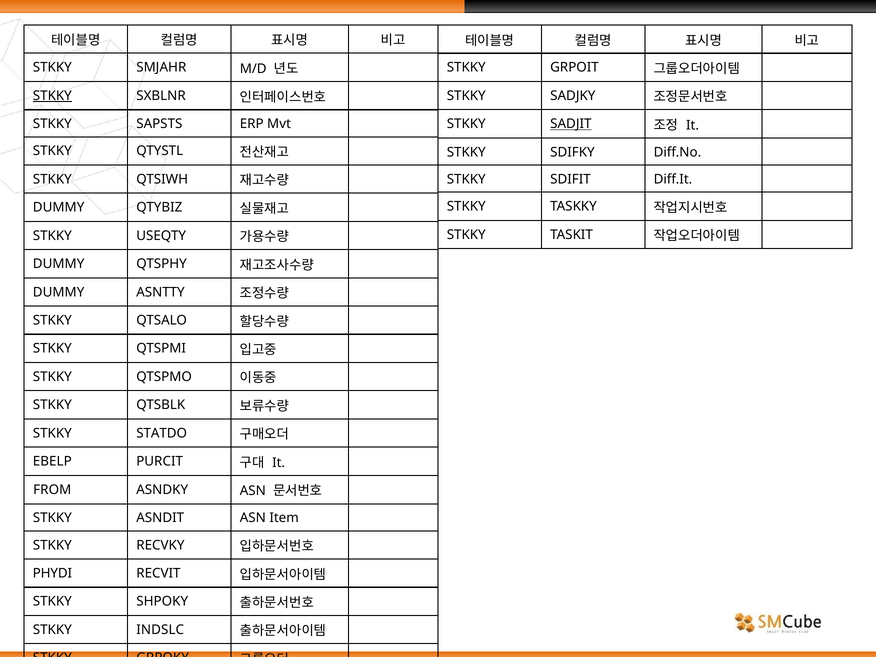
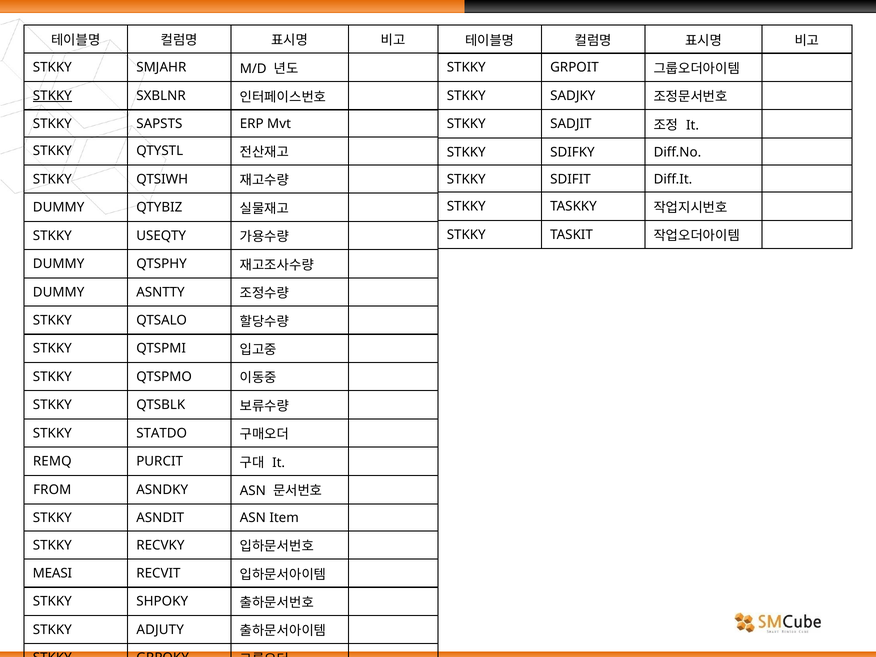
SADJIT underline: present -> none
EBELP: EBELP -> REMQ
PHYDI: PHYDI -> MEASI
INDSLC: INDSLC -> ADJUTY
